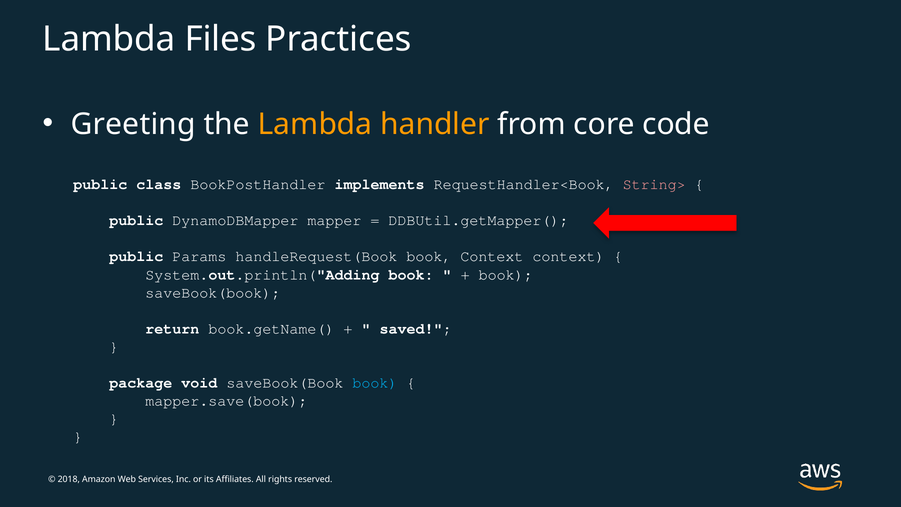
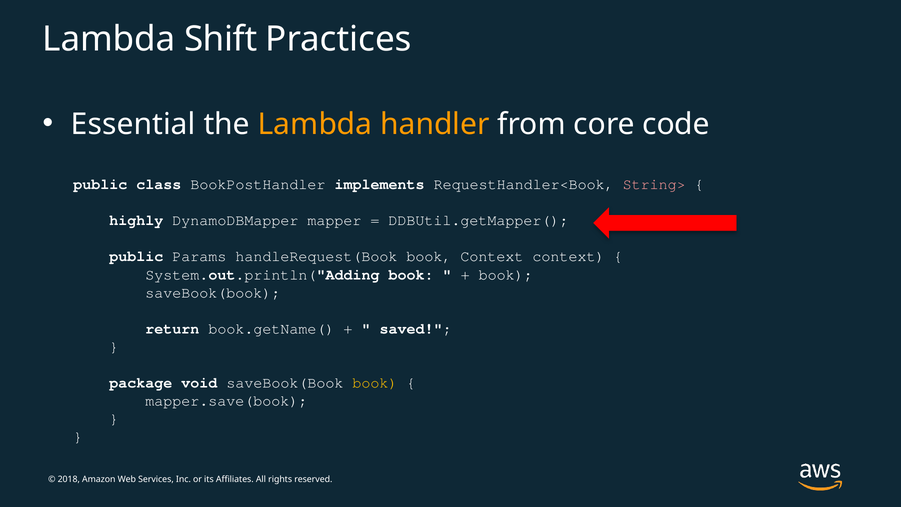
Files: Files -> Shift
Greeting: Greeting -> Essential
public at (136, 220): public -> highly
book at (375, 383) colour: light blue -> yellow
